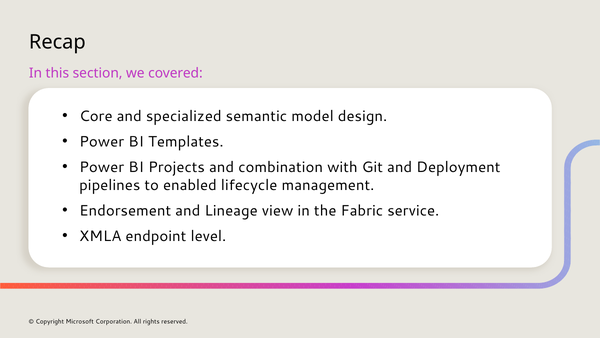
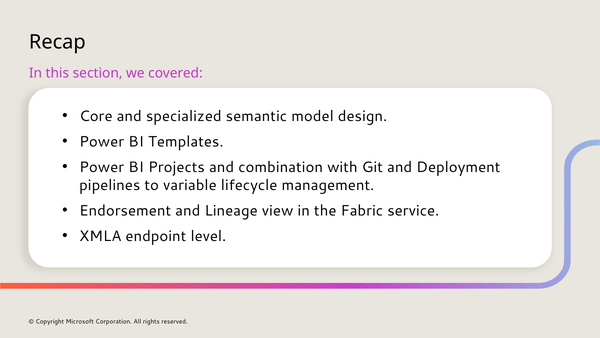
enabled: enabled -> variable
